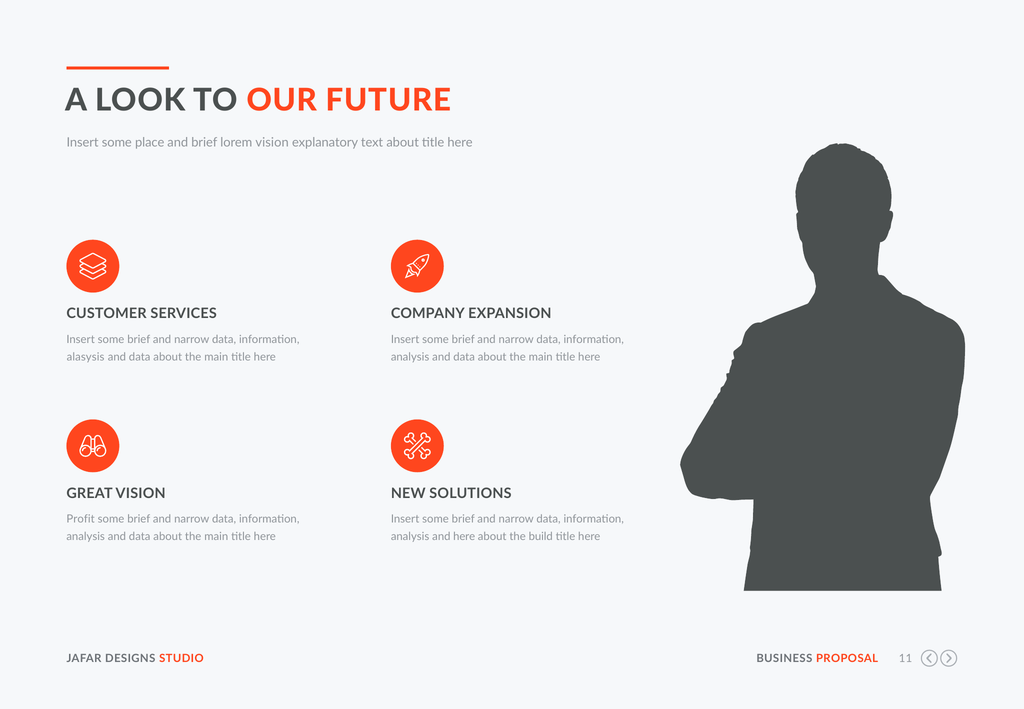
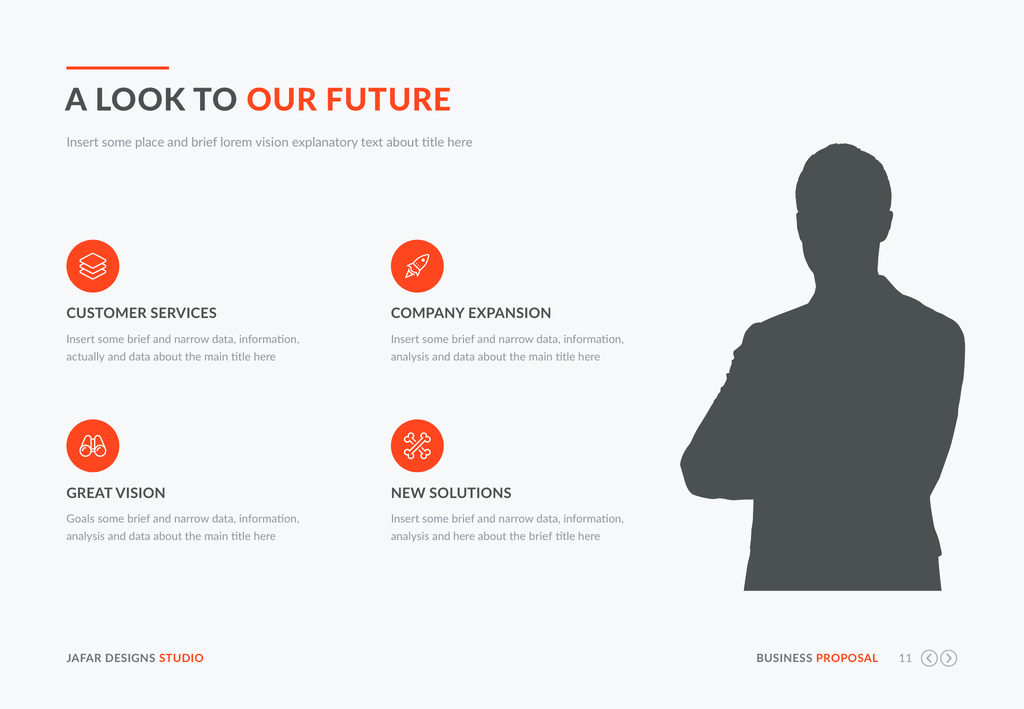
alasysis: alasysis -> actually
Profit: Profit -> Goals
the build: build -> brief
